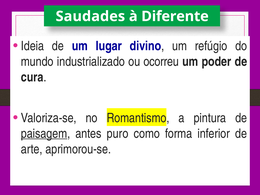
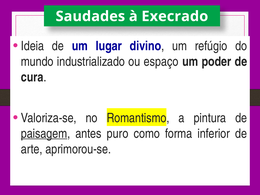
Diferente: Diferente -> Execrado
ocorreu: ocorreu -> espaço
